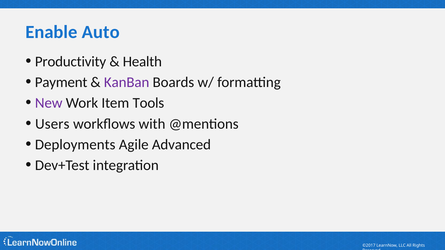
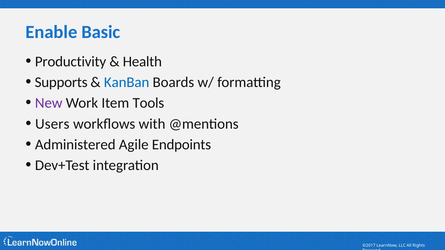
Auto: Auto -> Basic
Payment: Payment -> Supports
KanBan colour: purple -> blue
Deployments: Deployments -> Administered
Advanced: Advanced -> Endpoints
